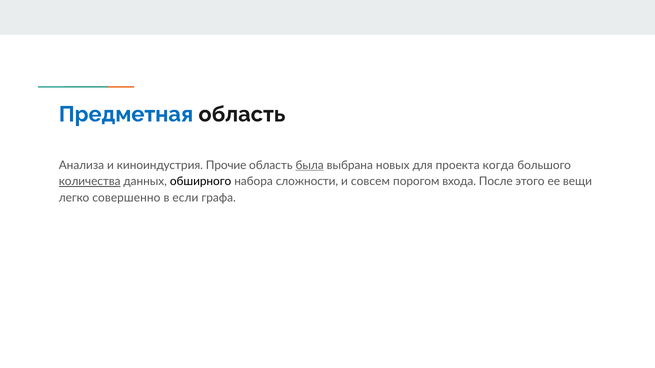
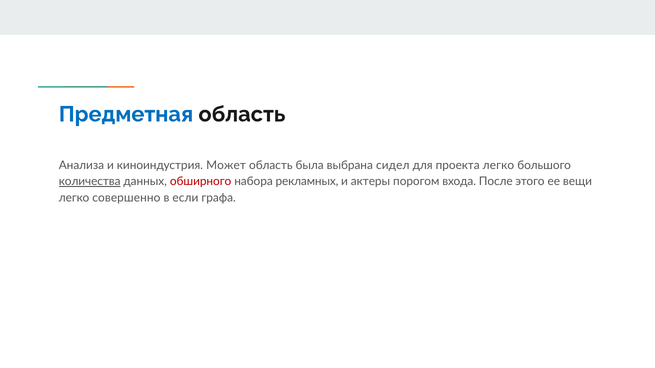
Прочие: Прочие -> Может
была underline: present -> none
новых: новых -> сидел
проекта когда: когда -> легко
обширного colour: black -> red
сложности: сложности -> рекламных
совсем: совсем -> актеры
